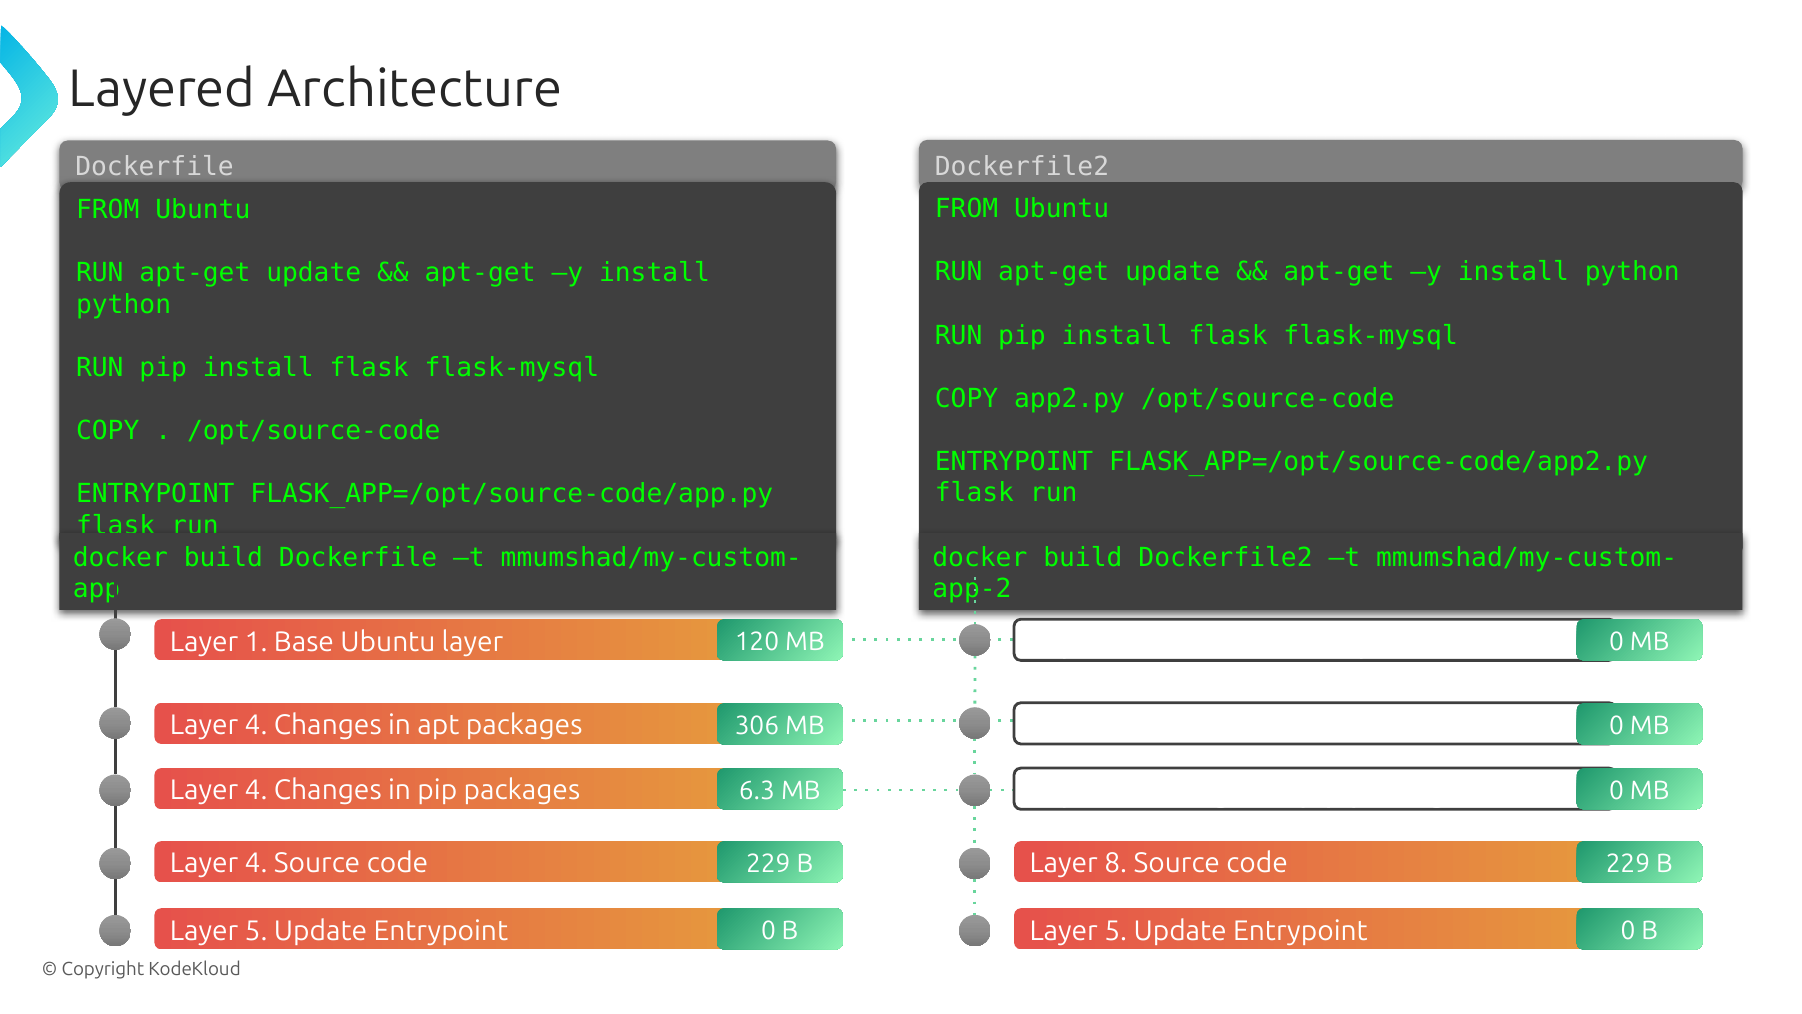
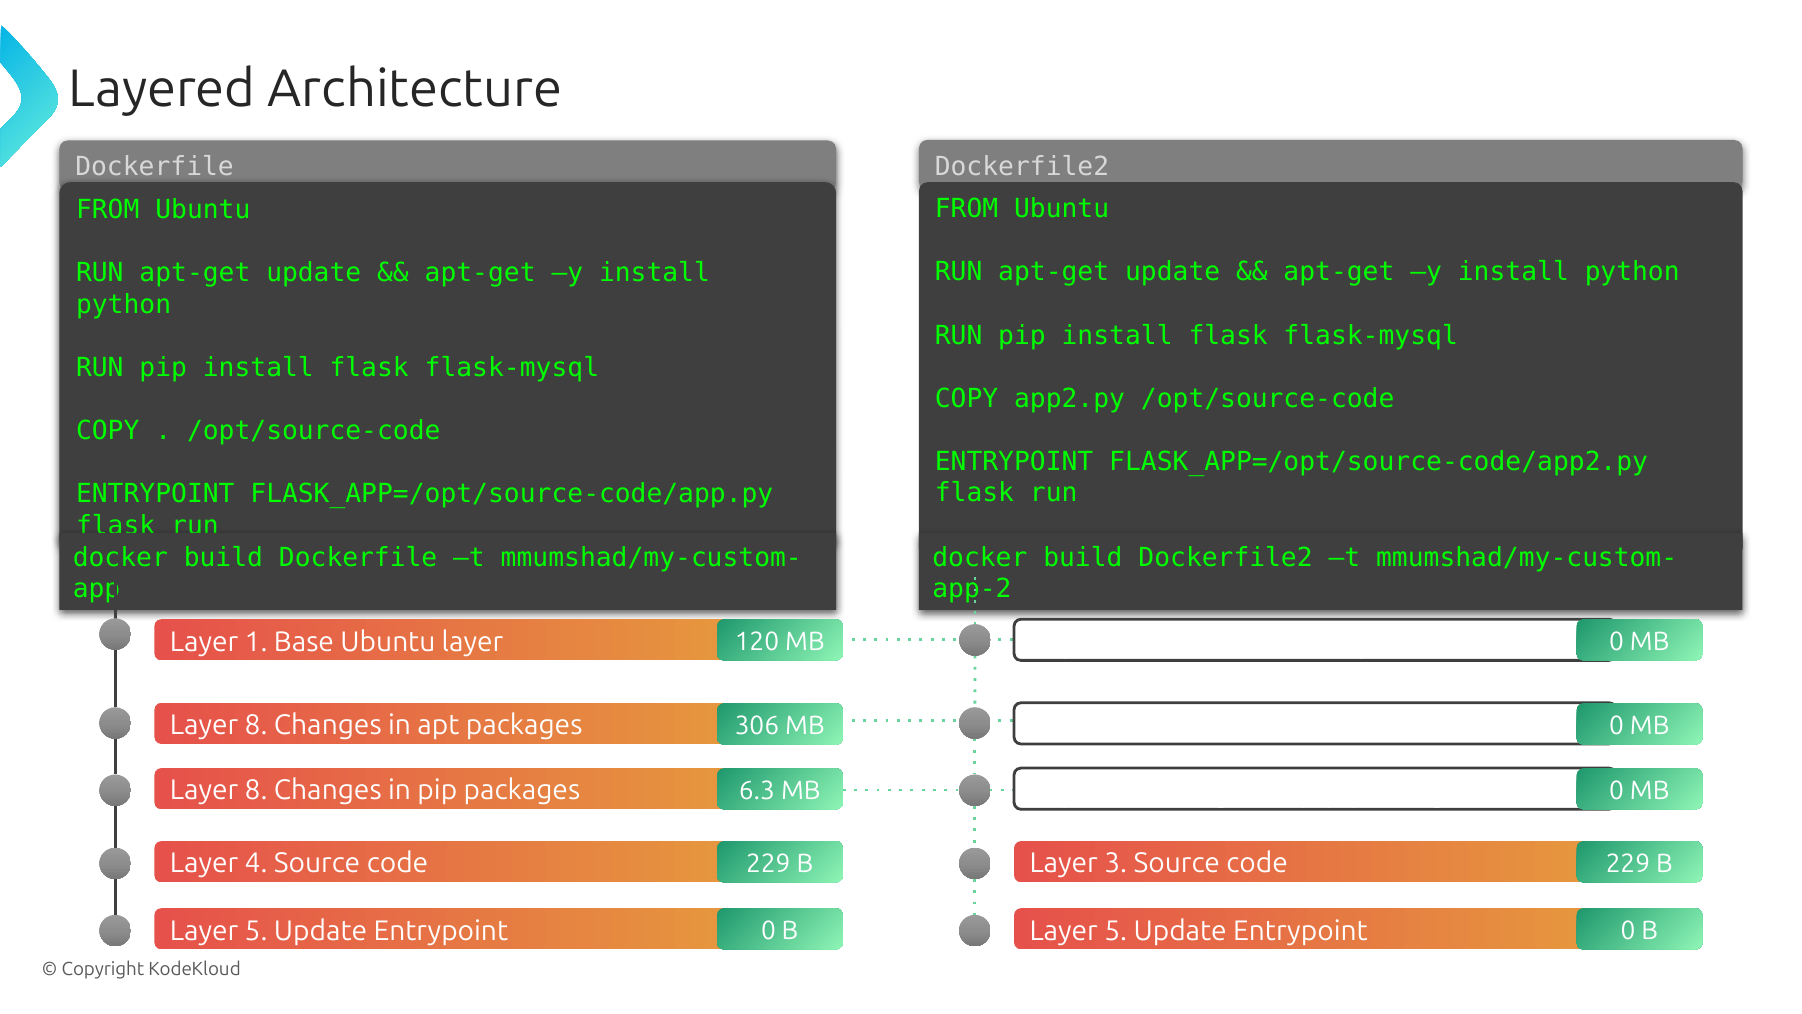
4 at (256, 725): 4 -> 8
4 at (256, 790): 4 -> 8
8 at (1116, 863): 8 -> 3
